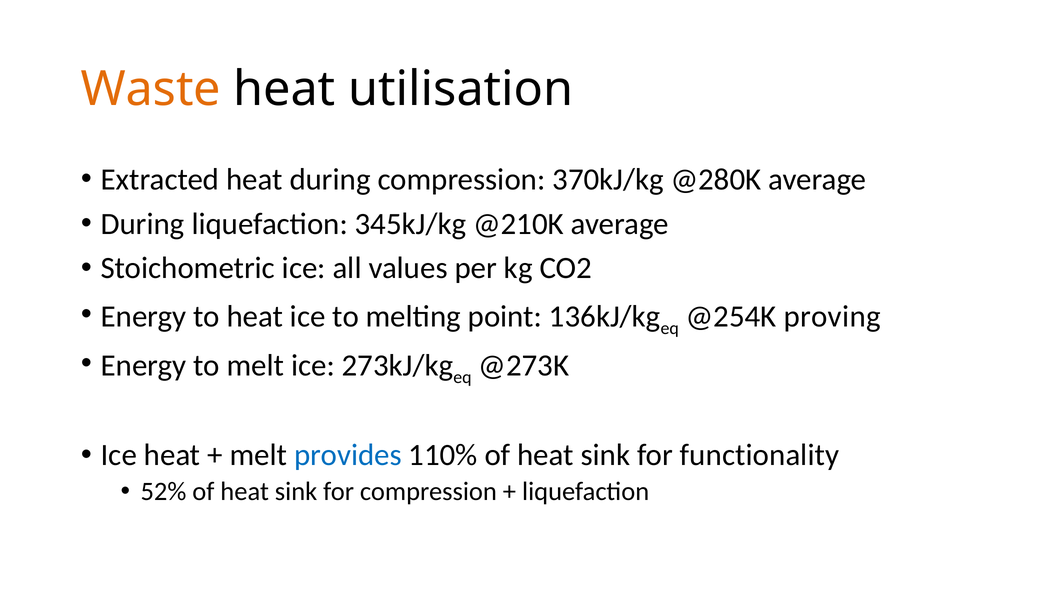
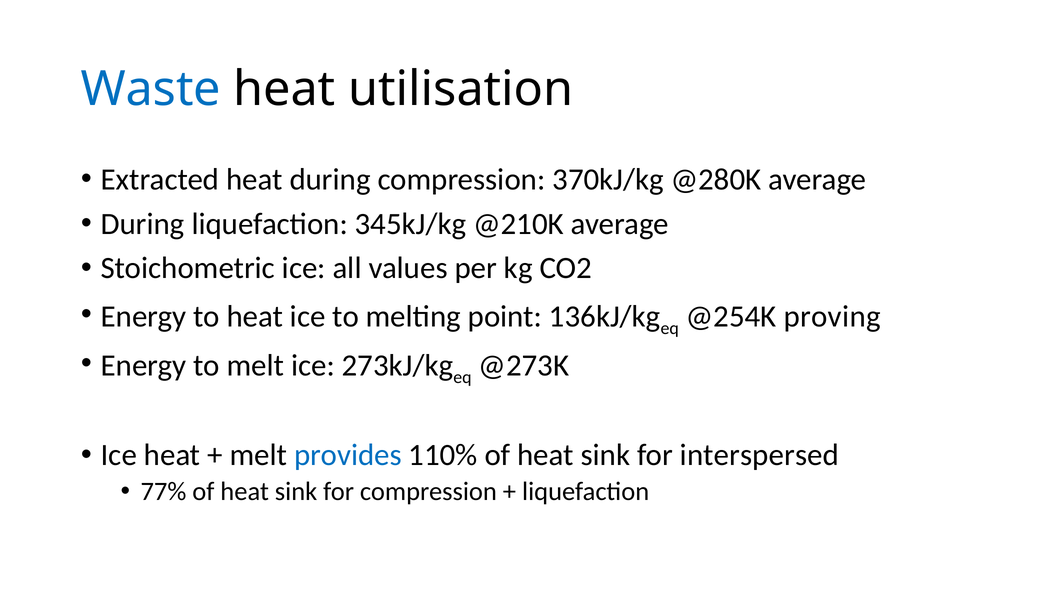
Waste colour: orange -> blue
functionality: functionality -> interspersed
52%: 52% -> 77%
